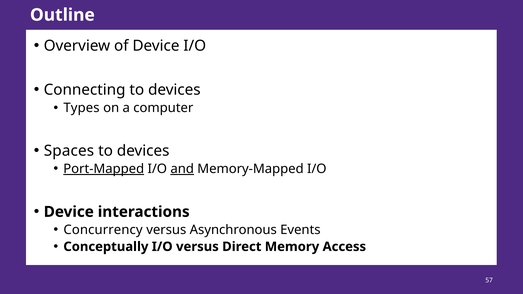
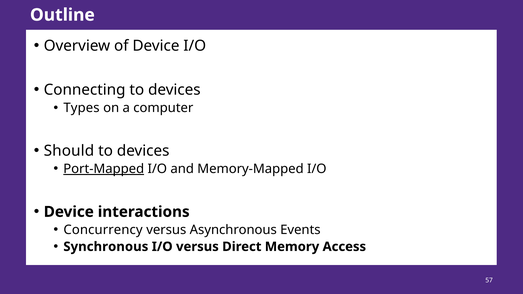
Spaces: Spaces -> Should
and underline: present -> none
Conceptually: Conceptually -> Synchronous
